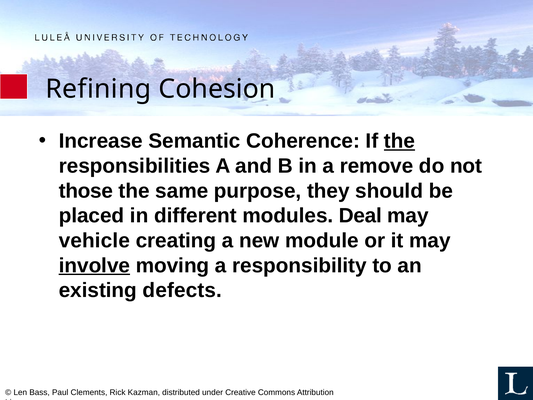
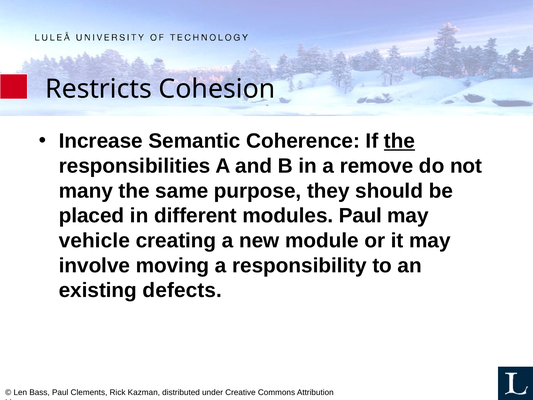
Refining: Refining -> Restricts
those: those -> many
modules Deal: Deal -> Paul
involve underline: present -> none
